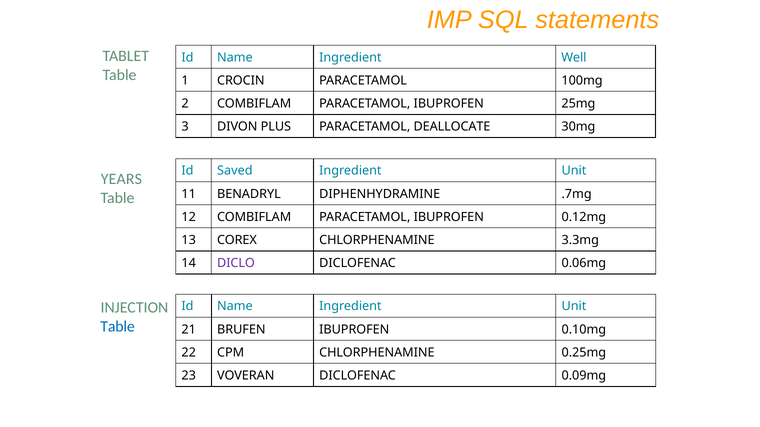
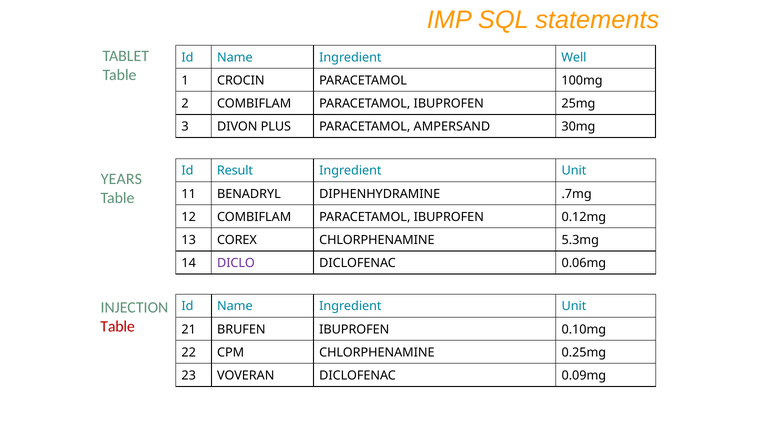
DEALLOCATE: DEALLOCATE -> AMPERSAND
Saved: Saved -> Result
3.3mg: 3.3mg -> 5.3mg
Table at (118, 327) colour: blue -> red
